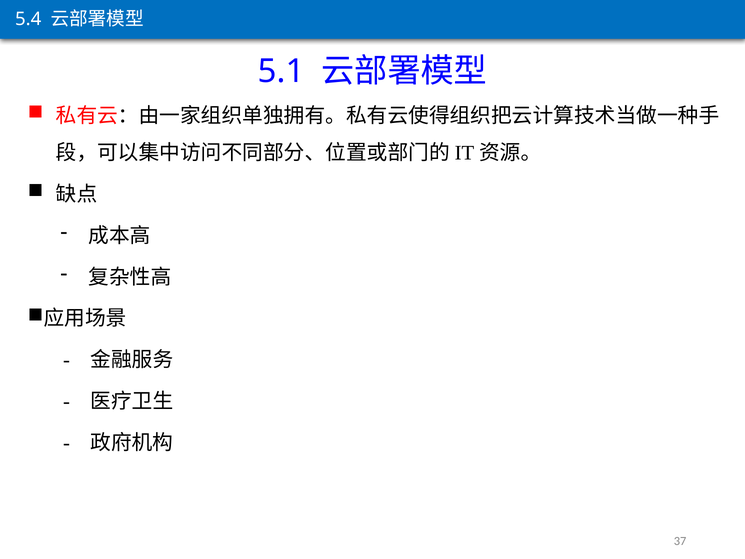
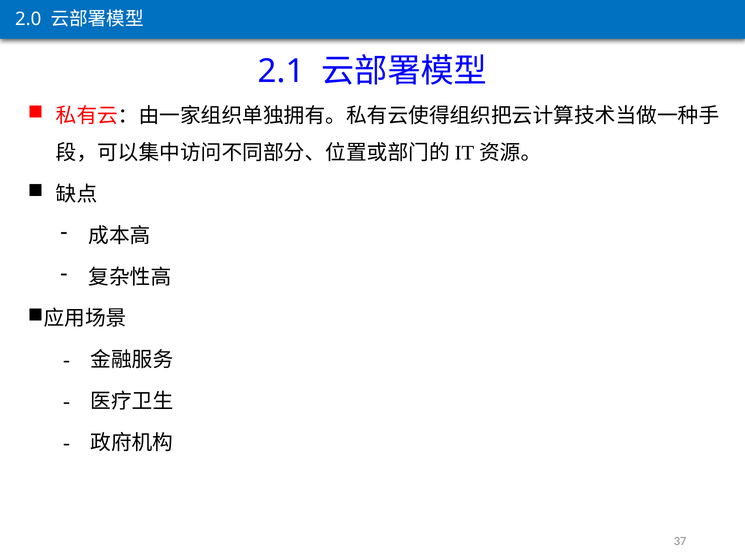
5.4: 5.4 -> 2.0
5.1: 5.1 -> 2.1
